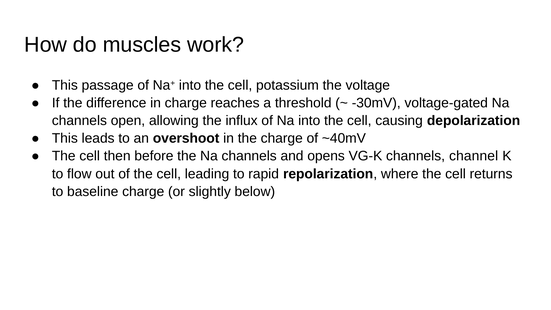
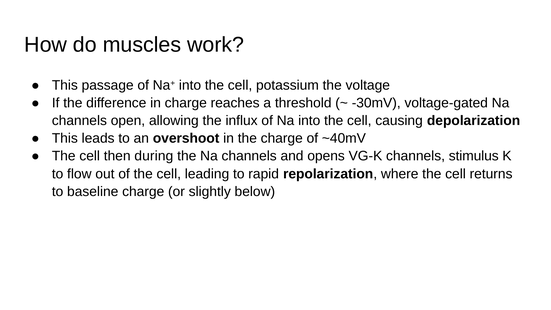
before: before -> during
channel: channel -> stimulus
